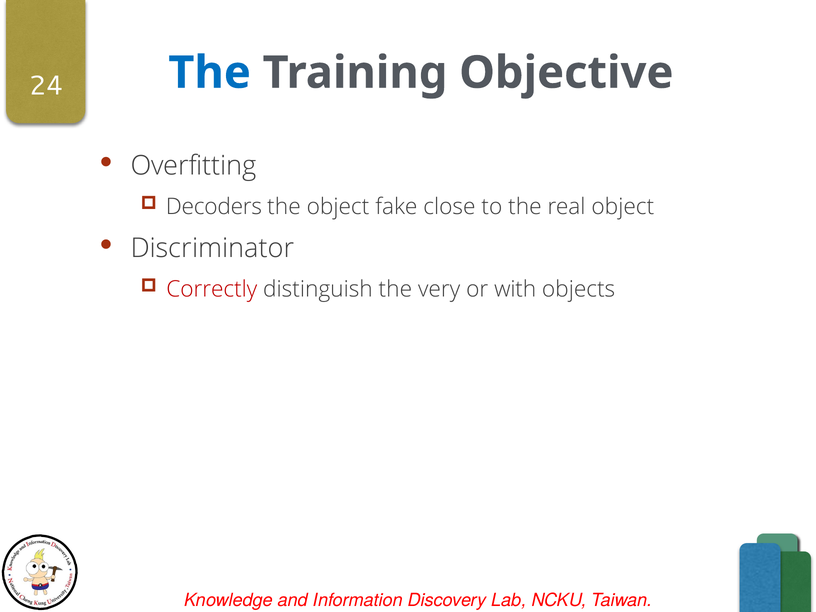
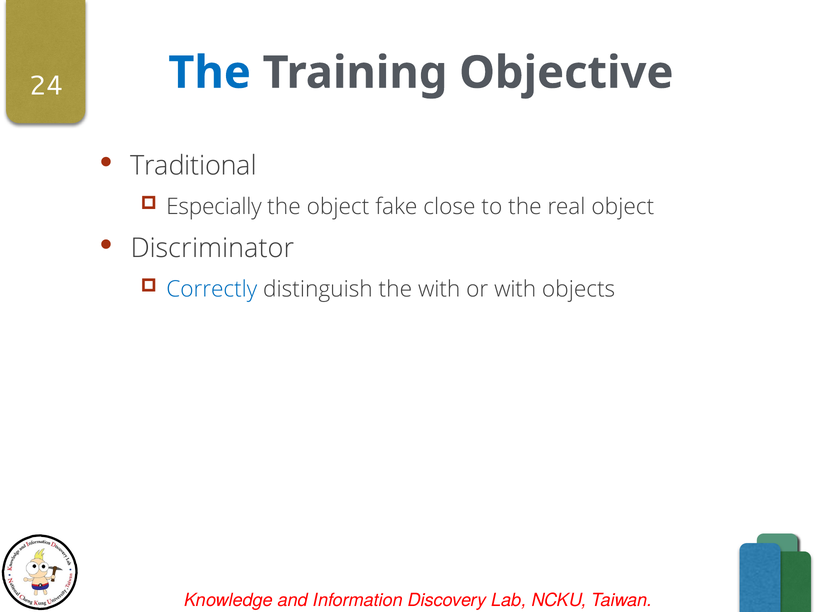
Overfitting: Overfitting -> Traditional
Decoders: Decoders -> Especially
Correctly colour: red -> blue
the very: very -> with
